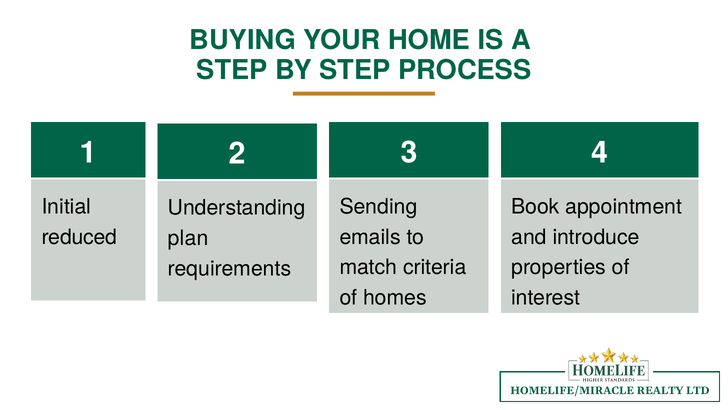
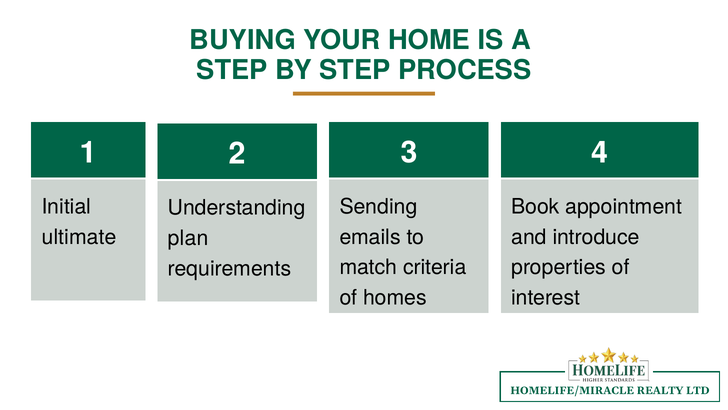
reduced: reduced -> ultimate
